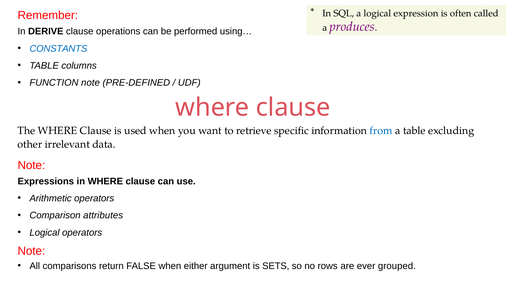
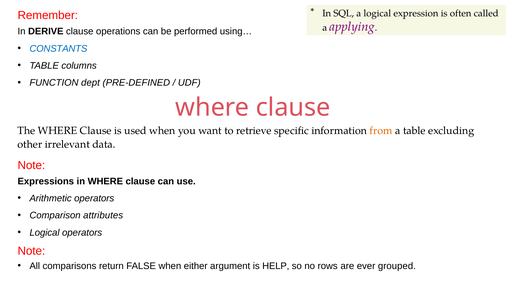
produces: produces -> applying
FUNCTION note: note -> dept
from colour: blue -> orange
SETS: SETS -> HELP
